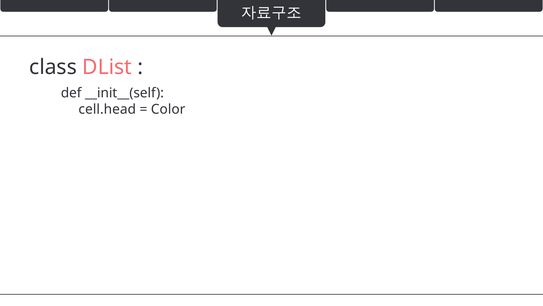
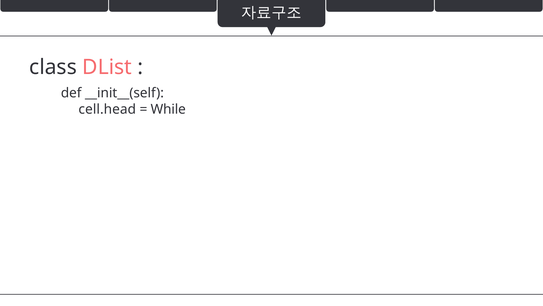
Color: Color -> While
